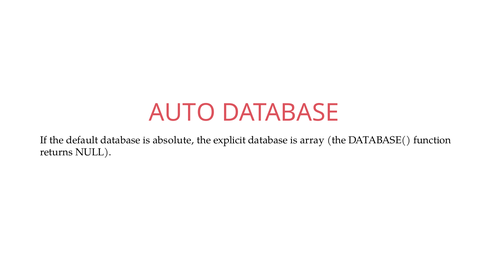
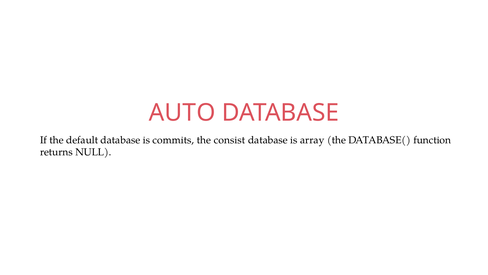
absolute: absolute -> commits
explicit: explicit -> consist
